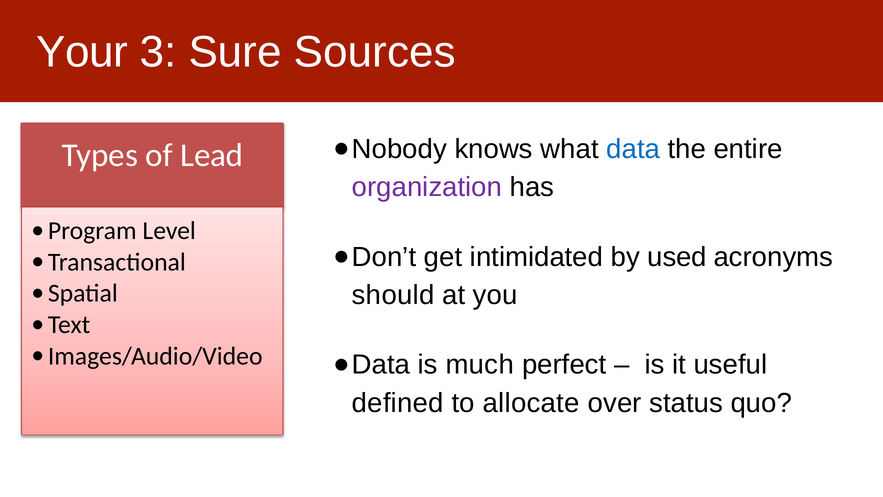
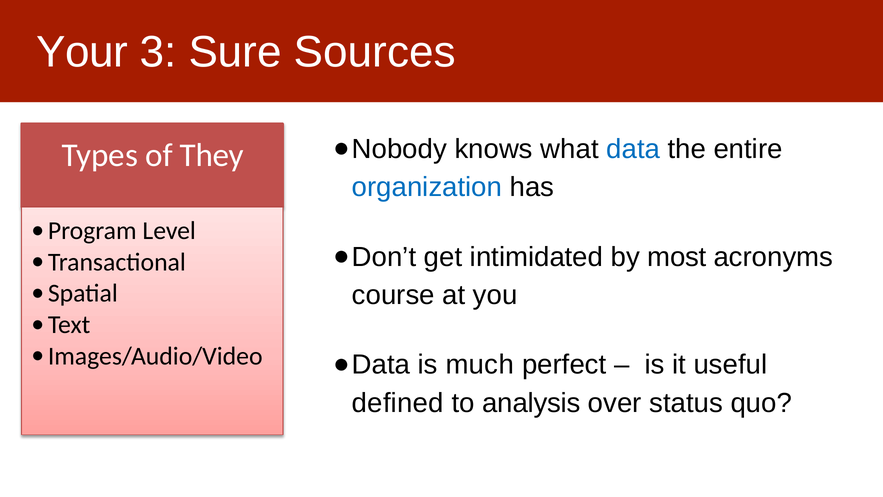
Lead: Lead -> They
organization colour: purple -> blue
used: used -> most
should: should -> course
allocate: allocate -> analysis
